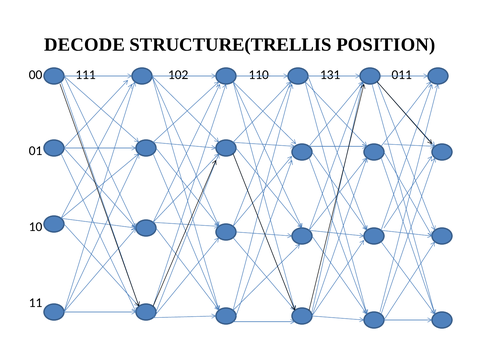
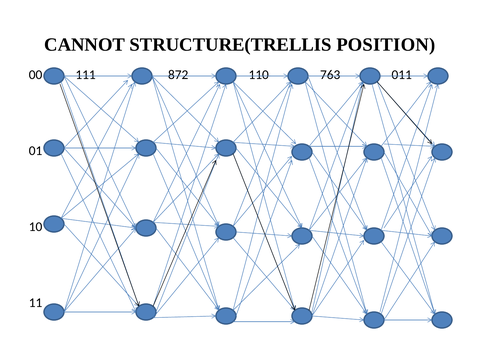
DECODE: DECODE -> CANNOT
102: 102 -> 872
131: 131 -> 763
